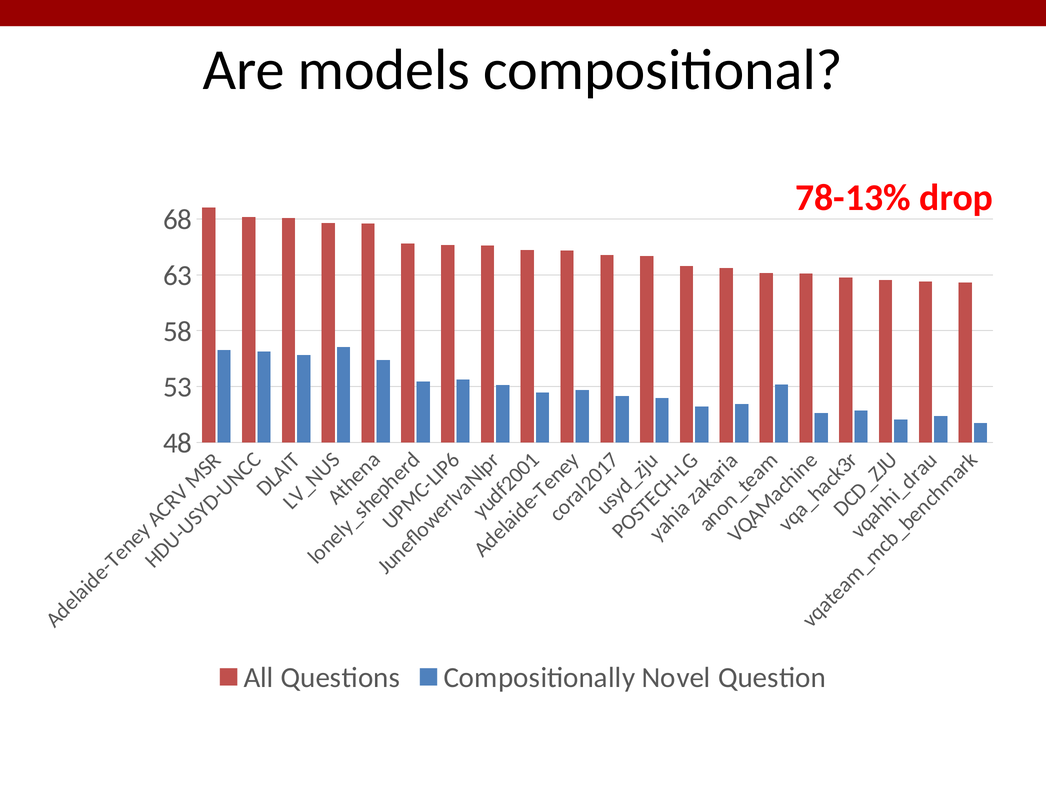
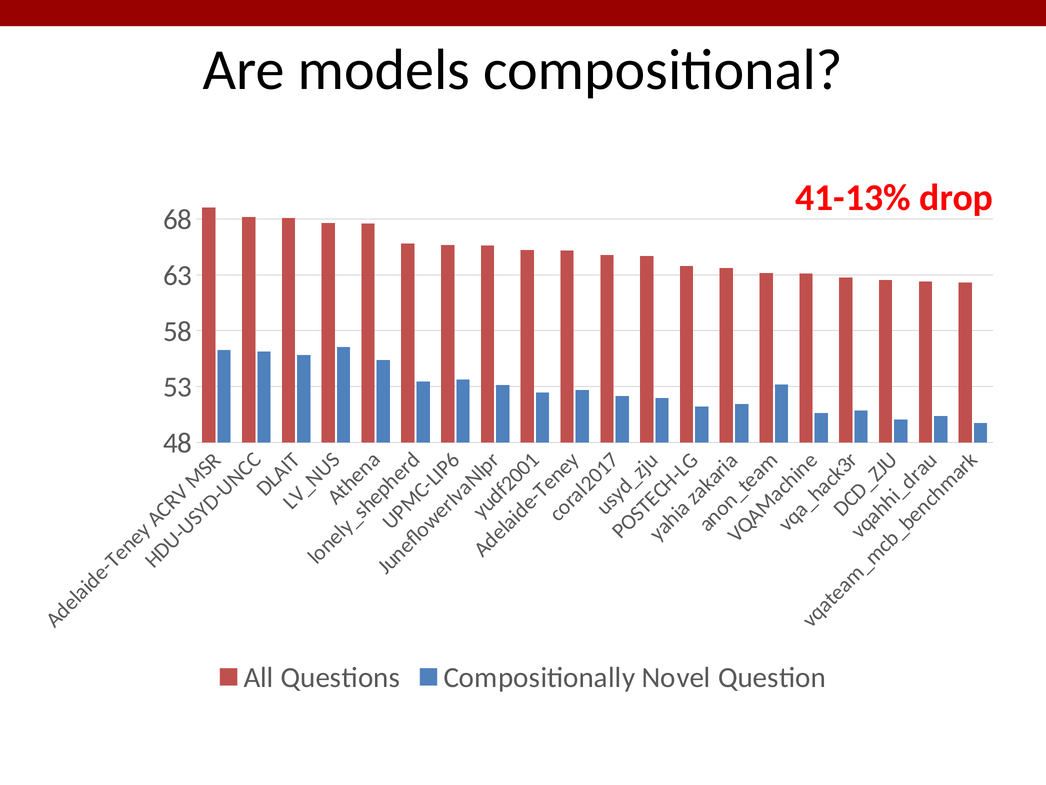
78-13%: 78-13% -> 41-13%
